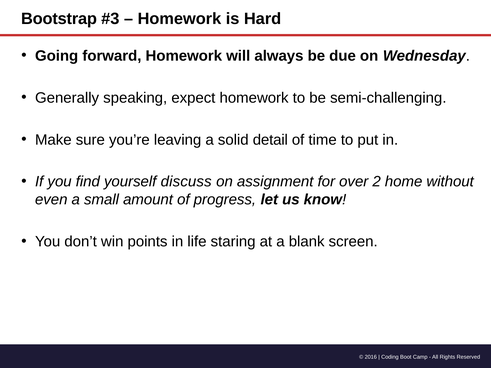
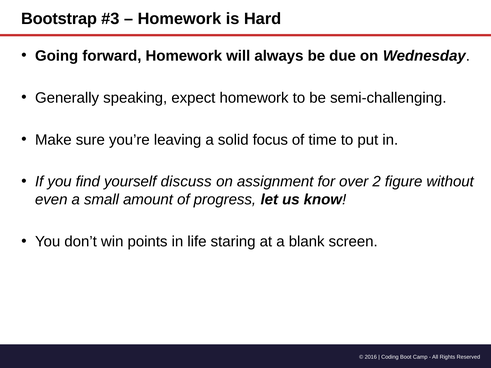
detail: detail -> focus
home: home -> figure
